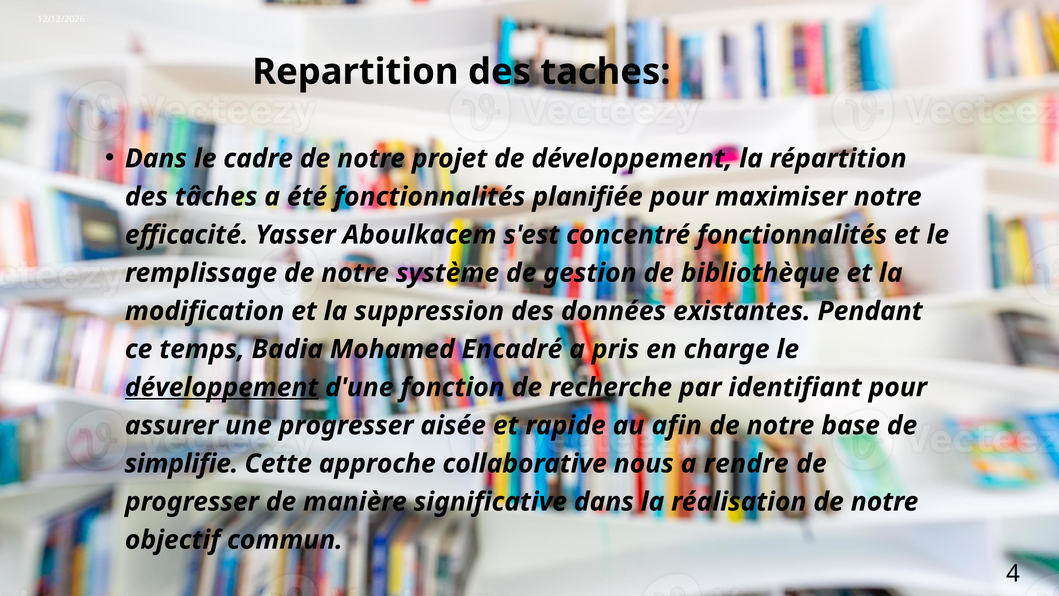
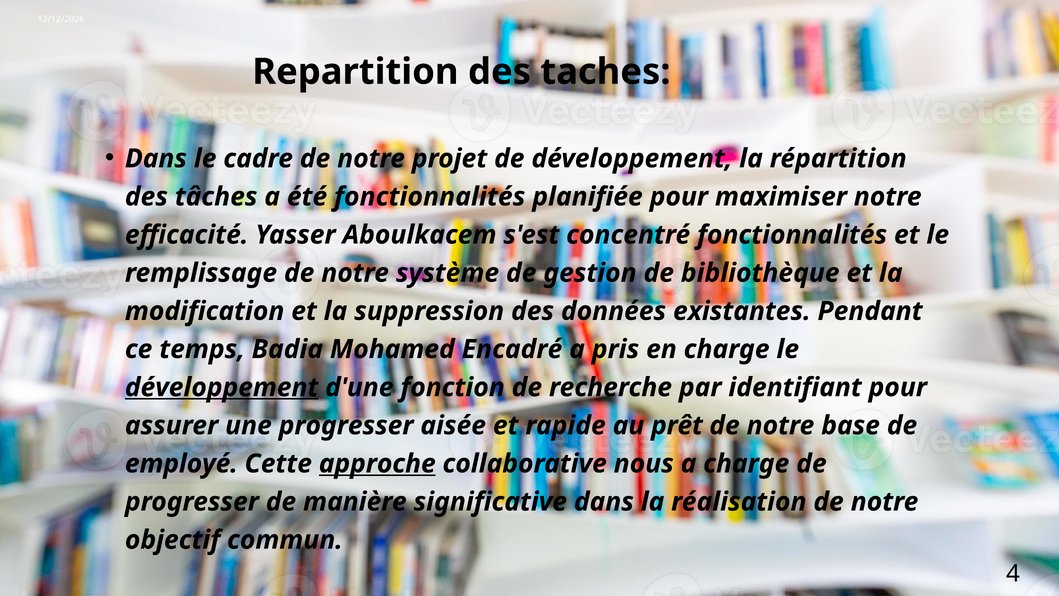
afin: afin -> prêt
simplifie: simplifie -> employé
approche underline: none -> present
a rendre: rendre -> charge
